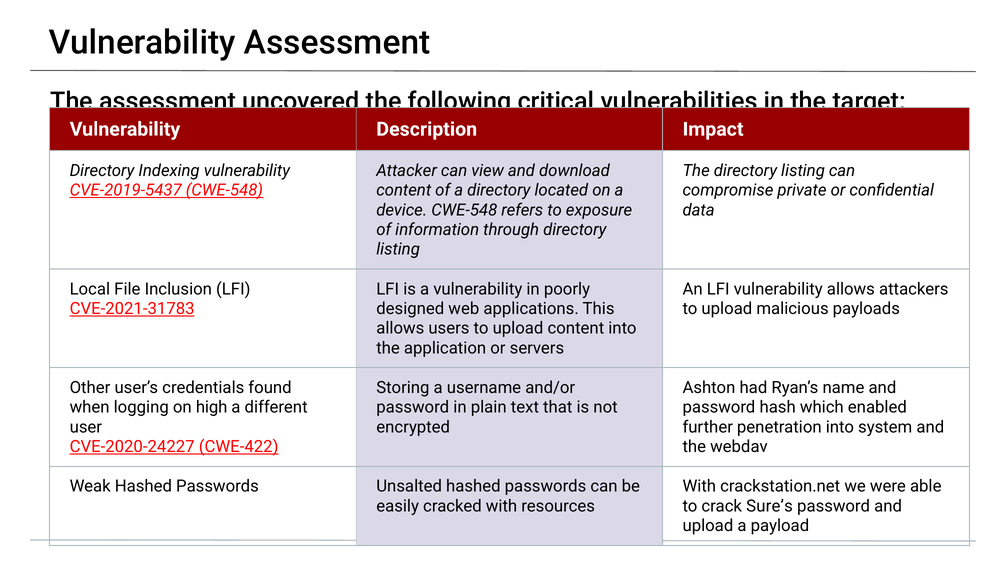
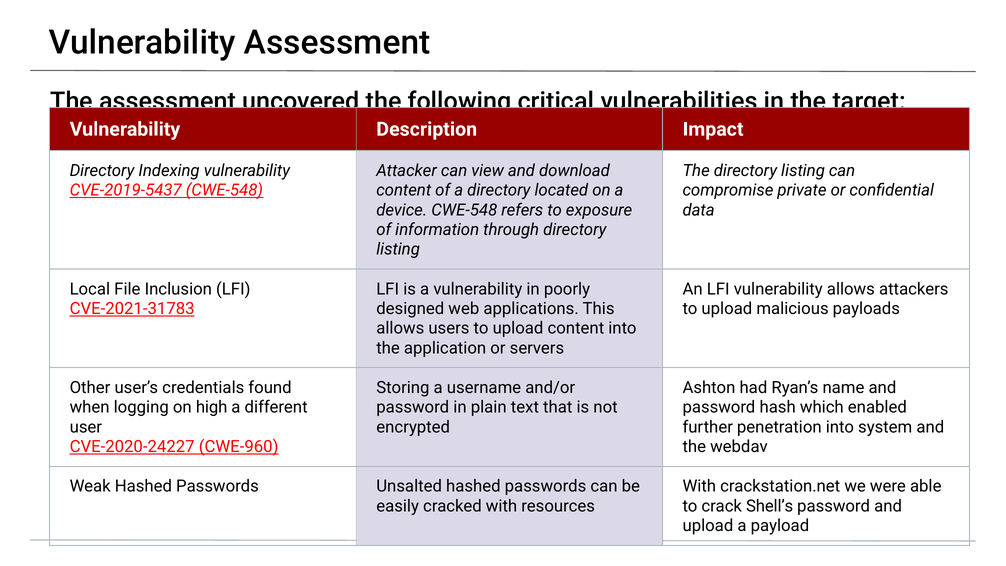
CWE-422: CWE-422 -> CWE-960
Sure’s: Sure’s -> Shell’s
